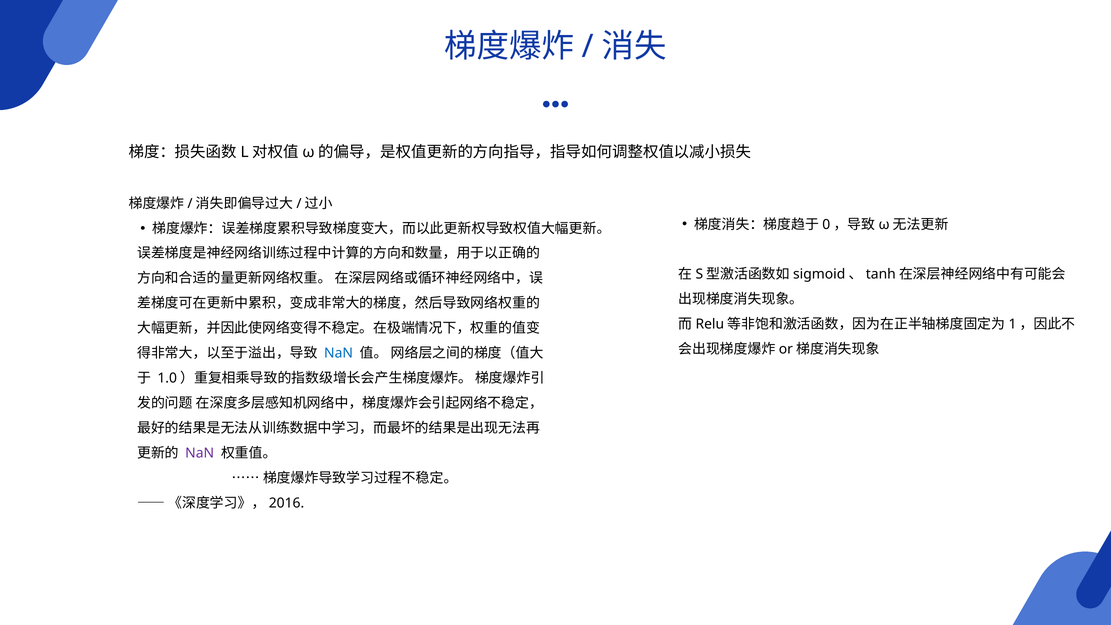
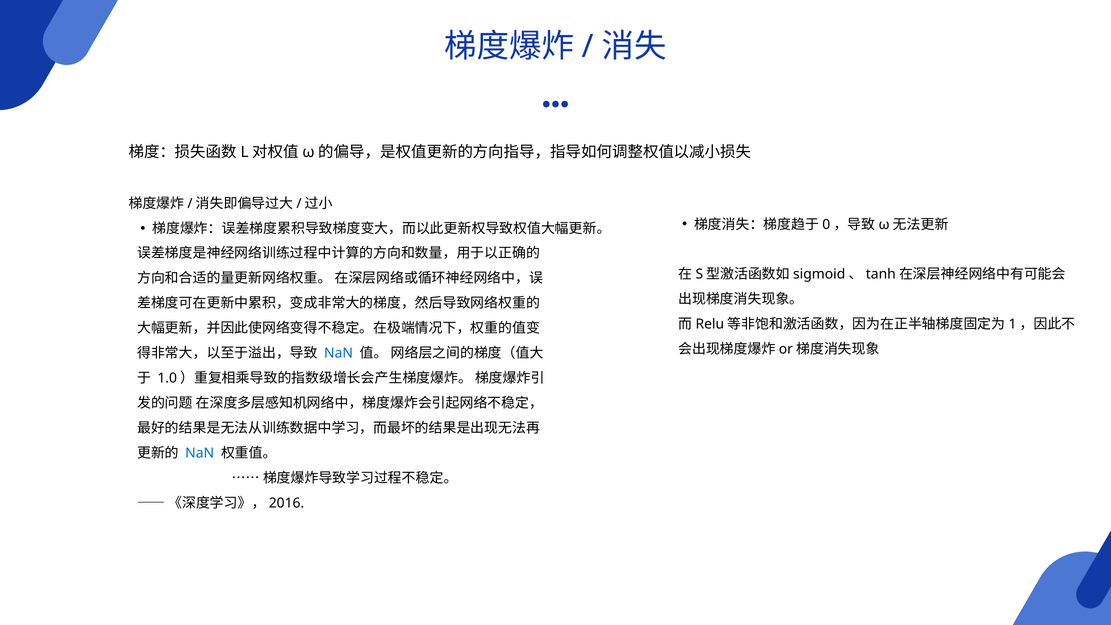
NaN at (200, 453) colour: purple -> blue
